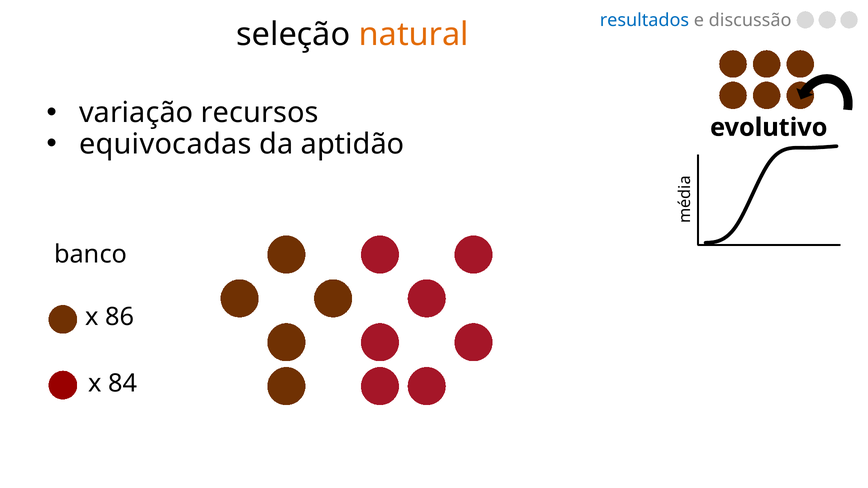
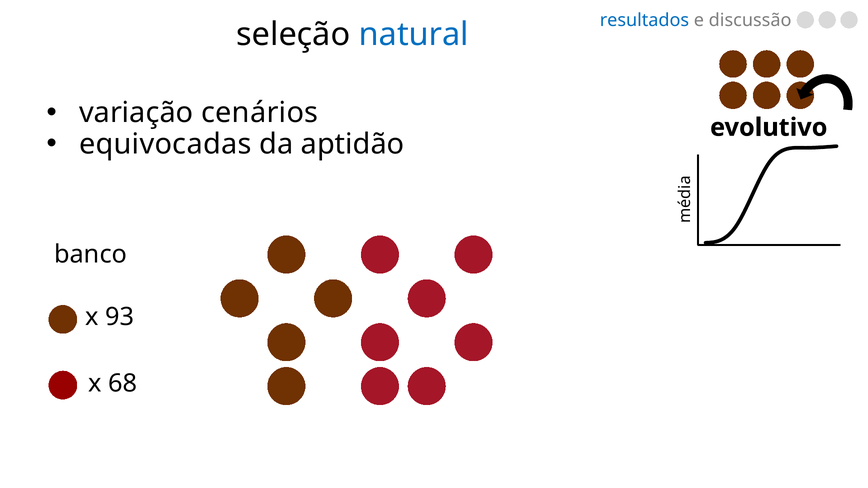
natural colour: orange -> blue
recursos: recursos -> cenários
86: 86 -> 93
84: 84 -> 68
